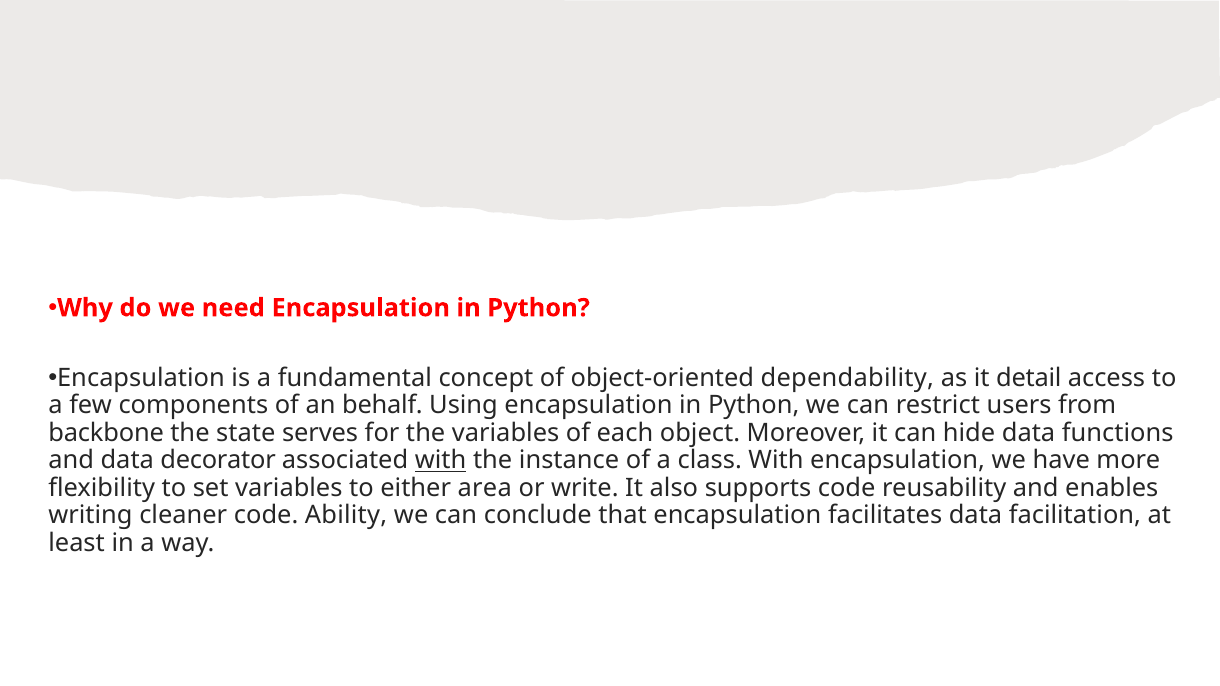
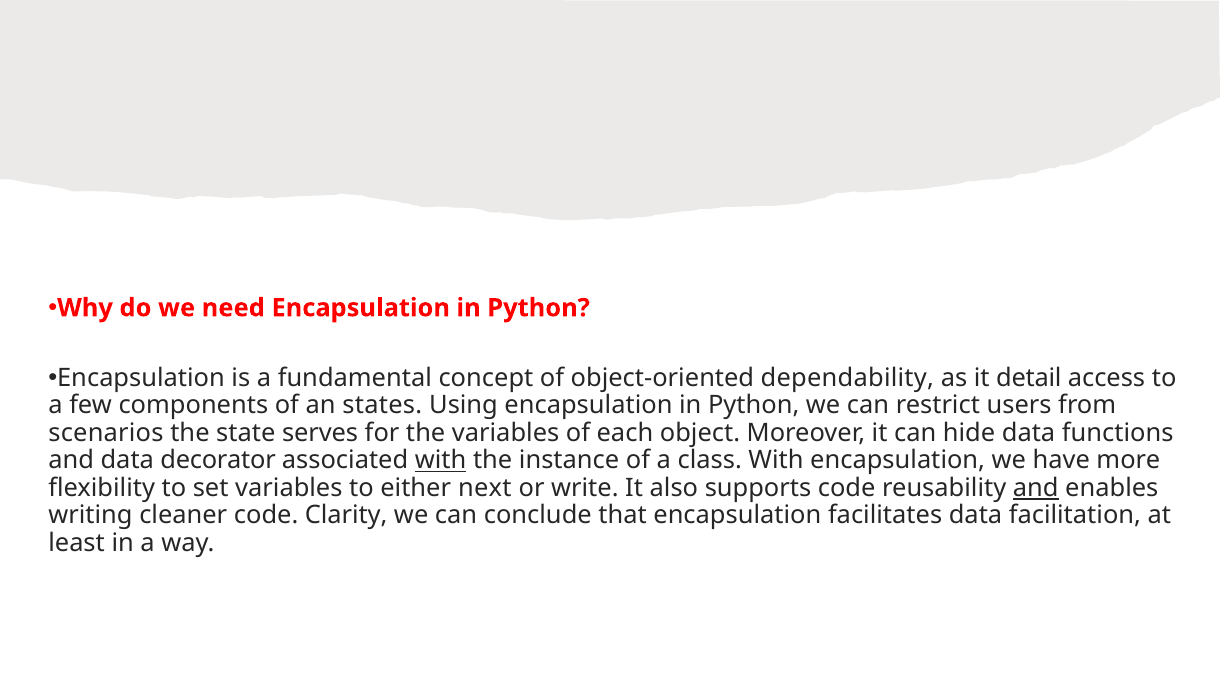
behalf: behalf -> states
backbone: backbone -> scenarios
area: area -> next
and at (1036, 488) underline: none -> present
Ability: Ability -> Clarity
